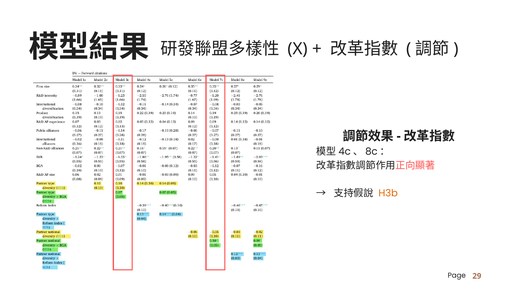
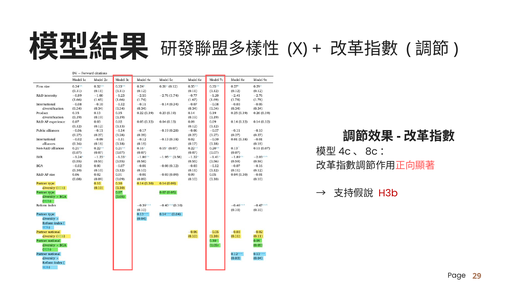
H3b colour: orange -> red
